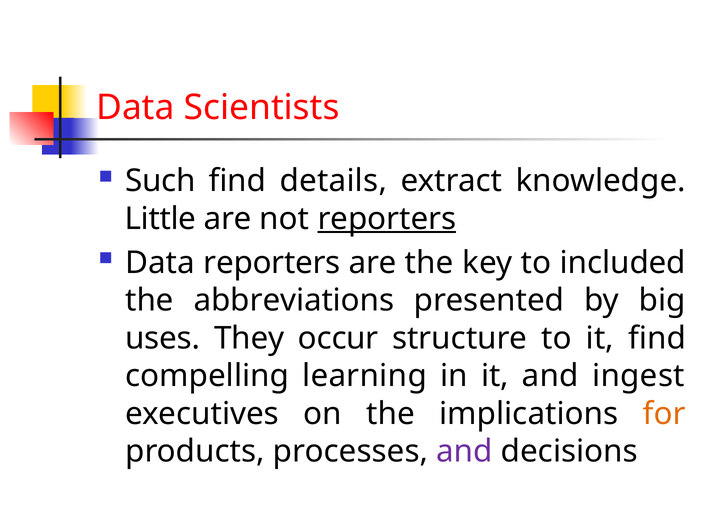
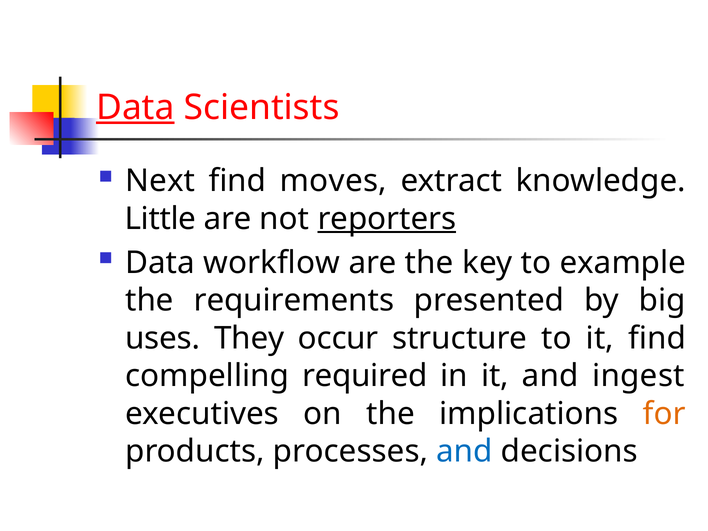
Data at (135, 107) underline: none -> present
Such: Such -> Next
details: details -> moves
Data reporters: reporters -> workflow
included: included -> example
abbreviations: abbreviations -> requirements
learning: learning -> required
and at (464, 452) colour: purple -> blue
